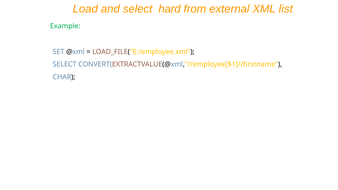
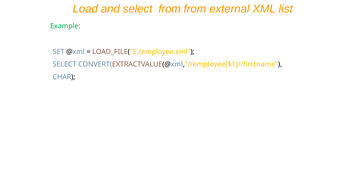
select hard: hard -> from
